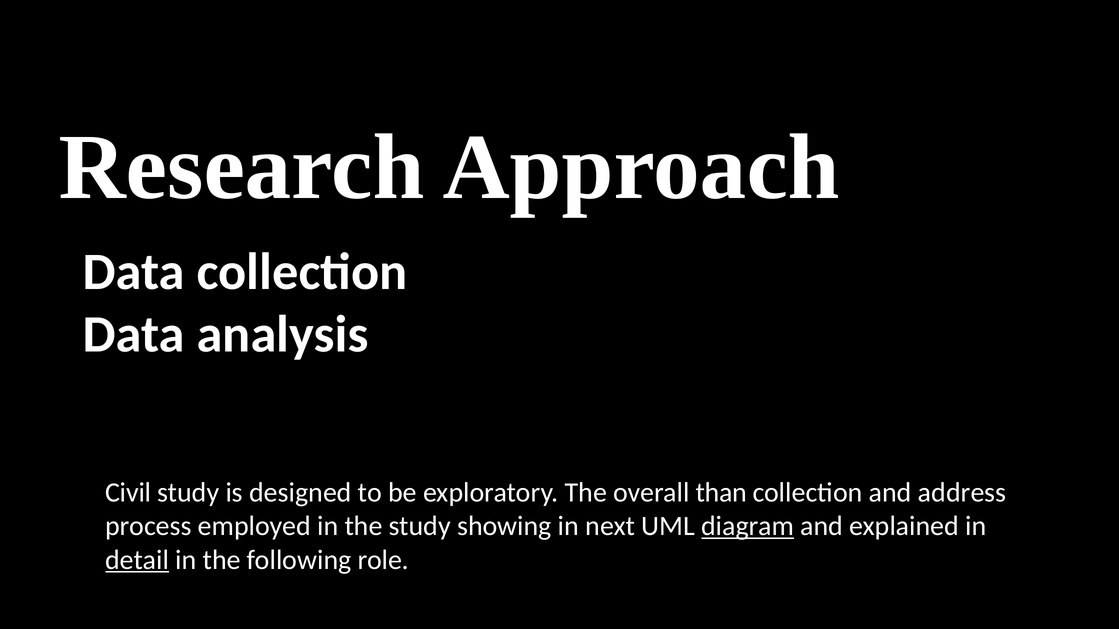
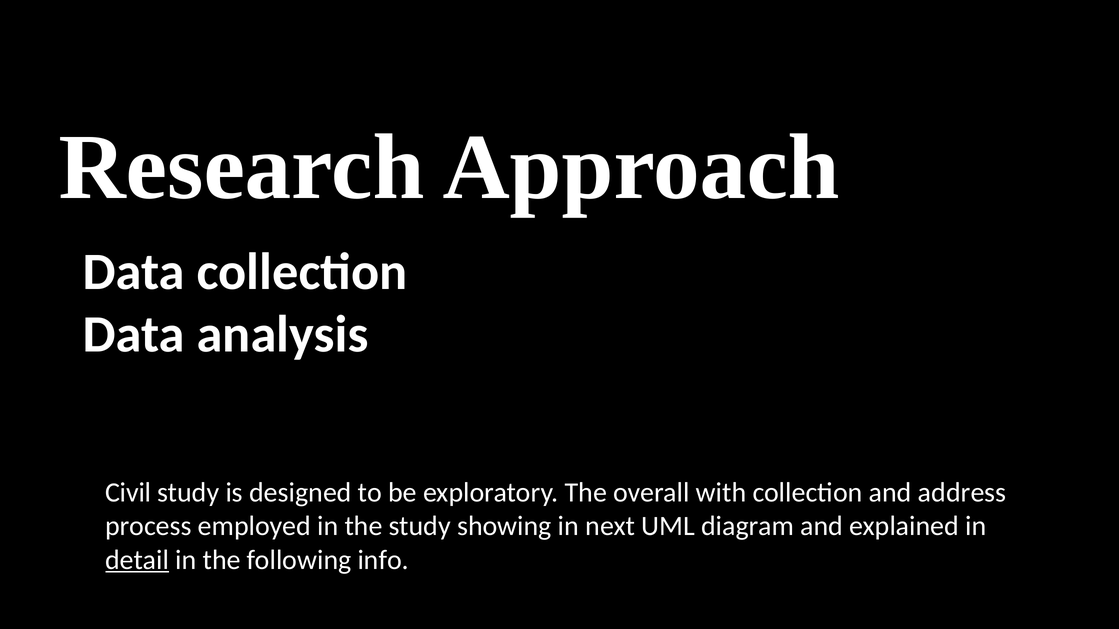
than: than -> with
diagram underline: present -> none
role: role -> info
